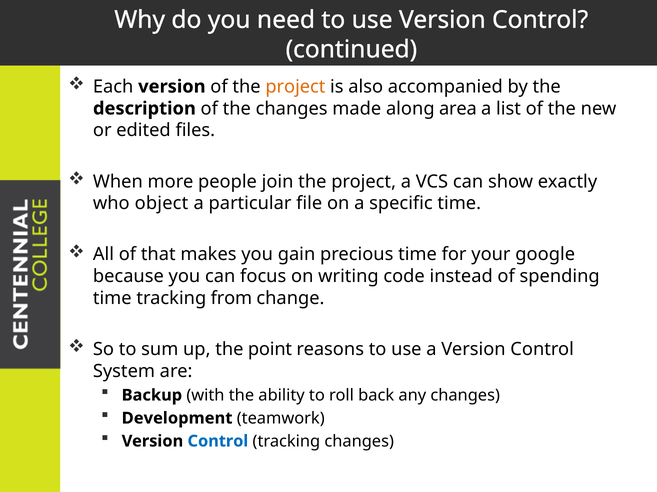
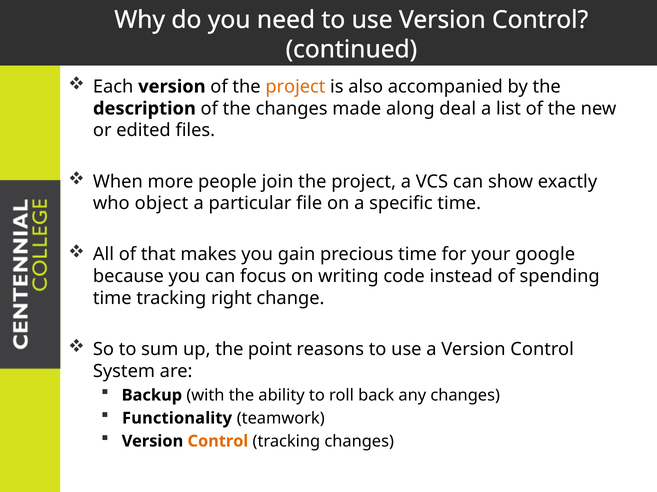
area: area -> deal
from: from -> right
Development: Development -> Functionality
Control at (218, 442) colour: blue -> orange
